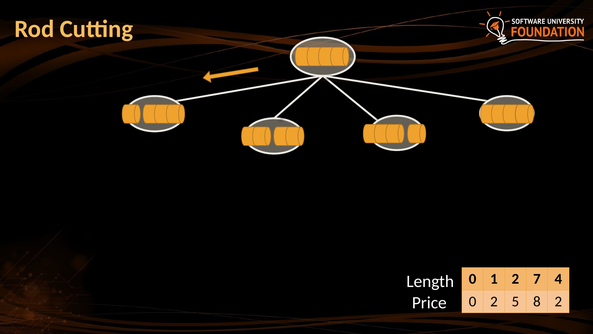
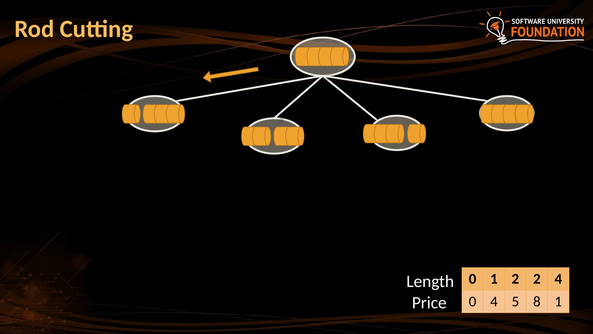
2 7: 7 -> 2
0 2: 2 -> 4
8 2: 2 -> 1
